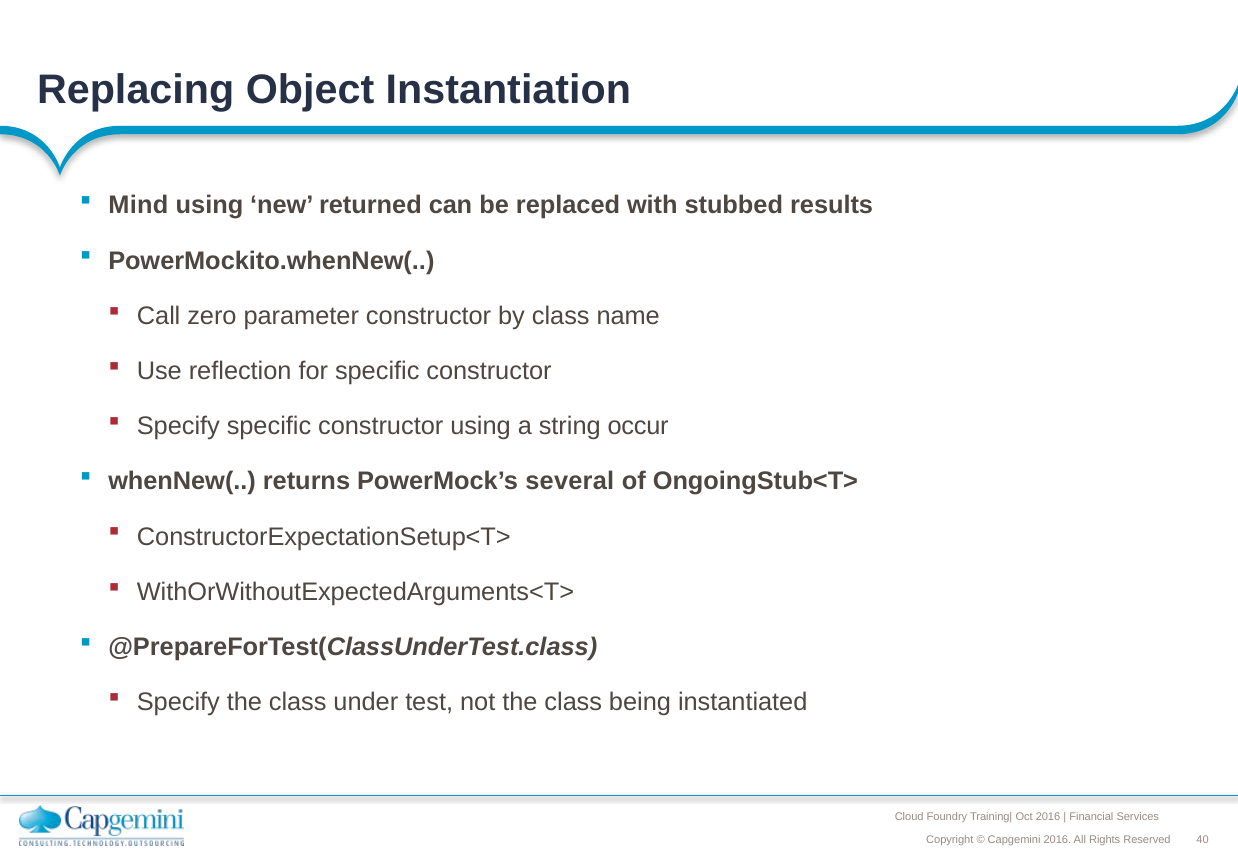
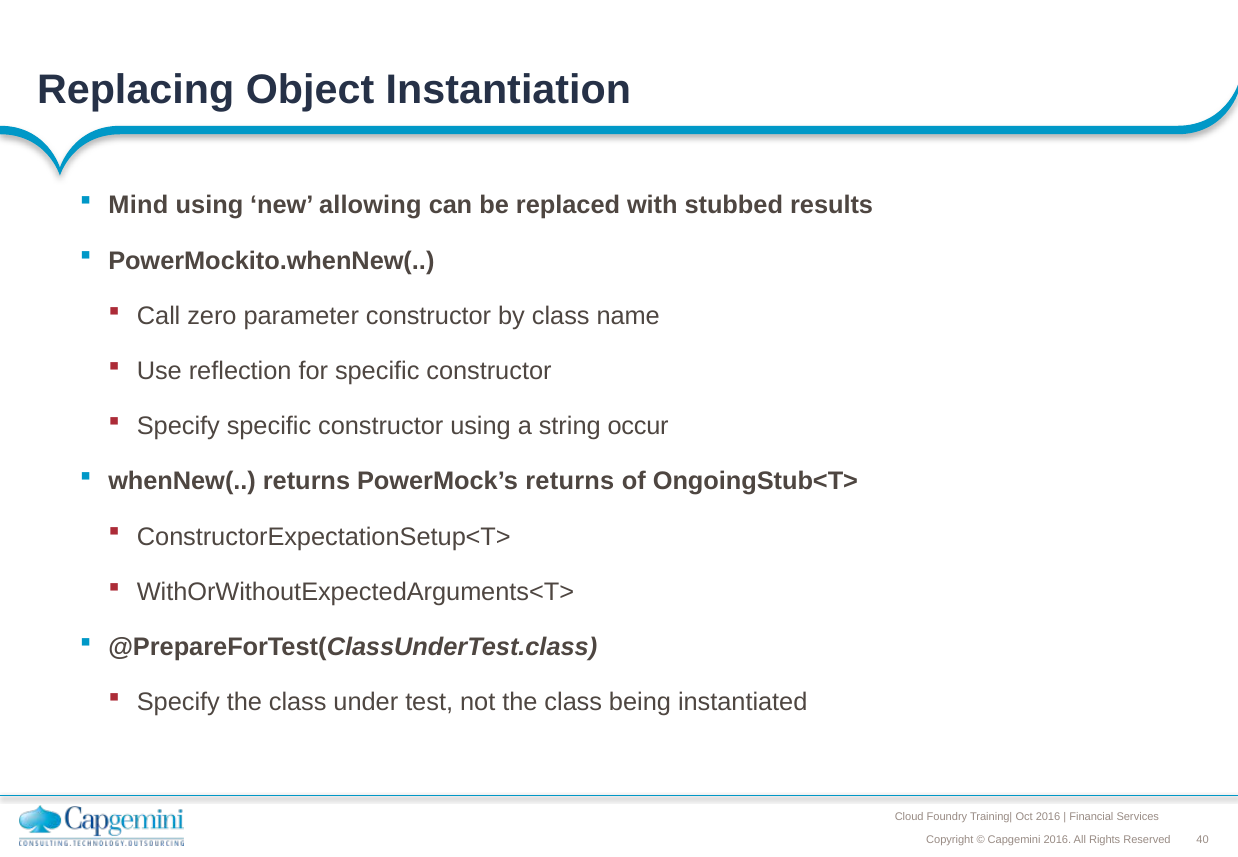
returned: returned -> allowing
PowerMock’s several: several -> returns
